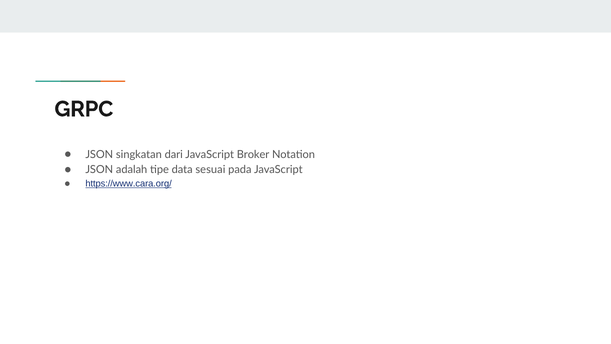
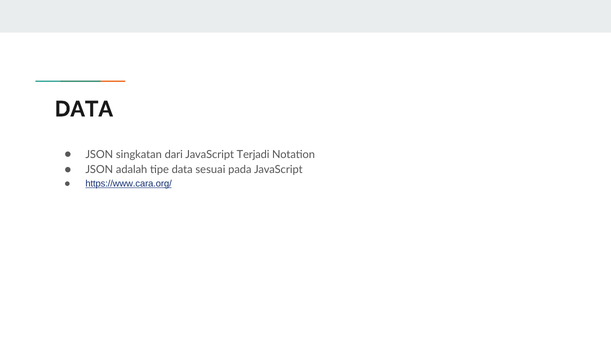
GRPC at (84, 109): GRPC -> DATA
Broker: Broker -> Terjadi
